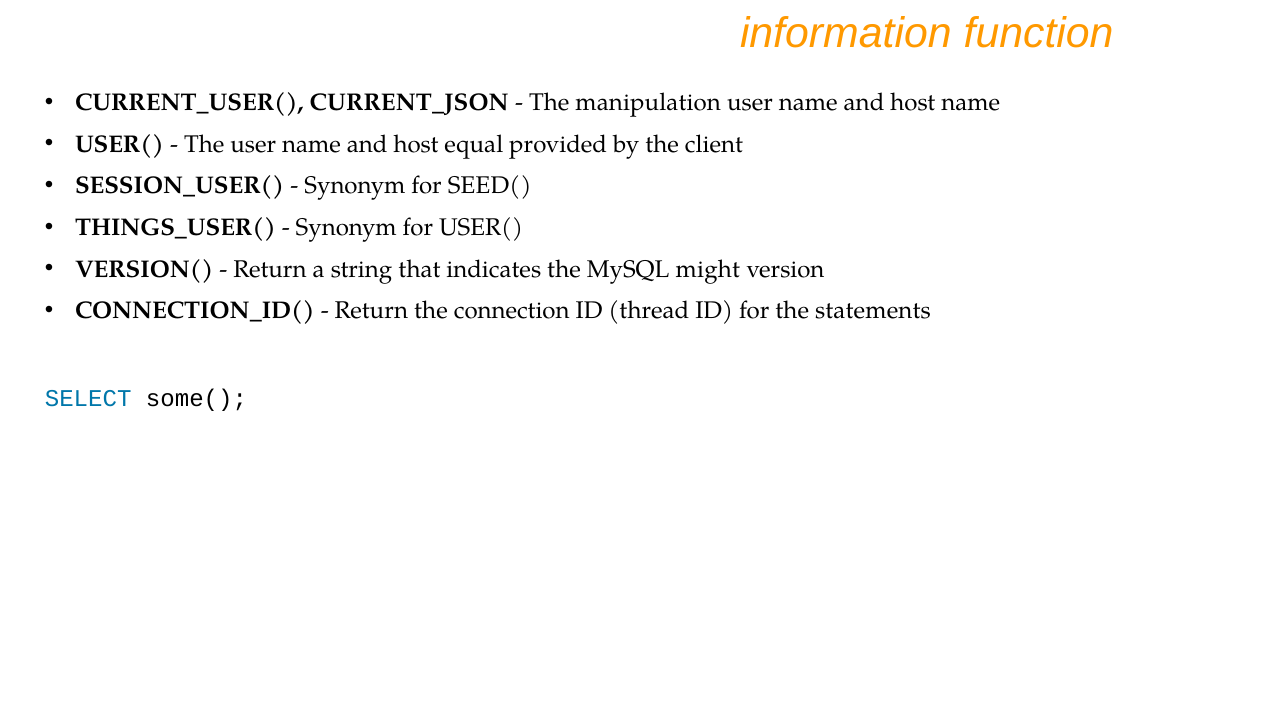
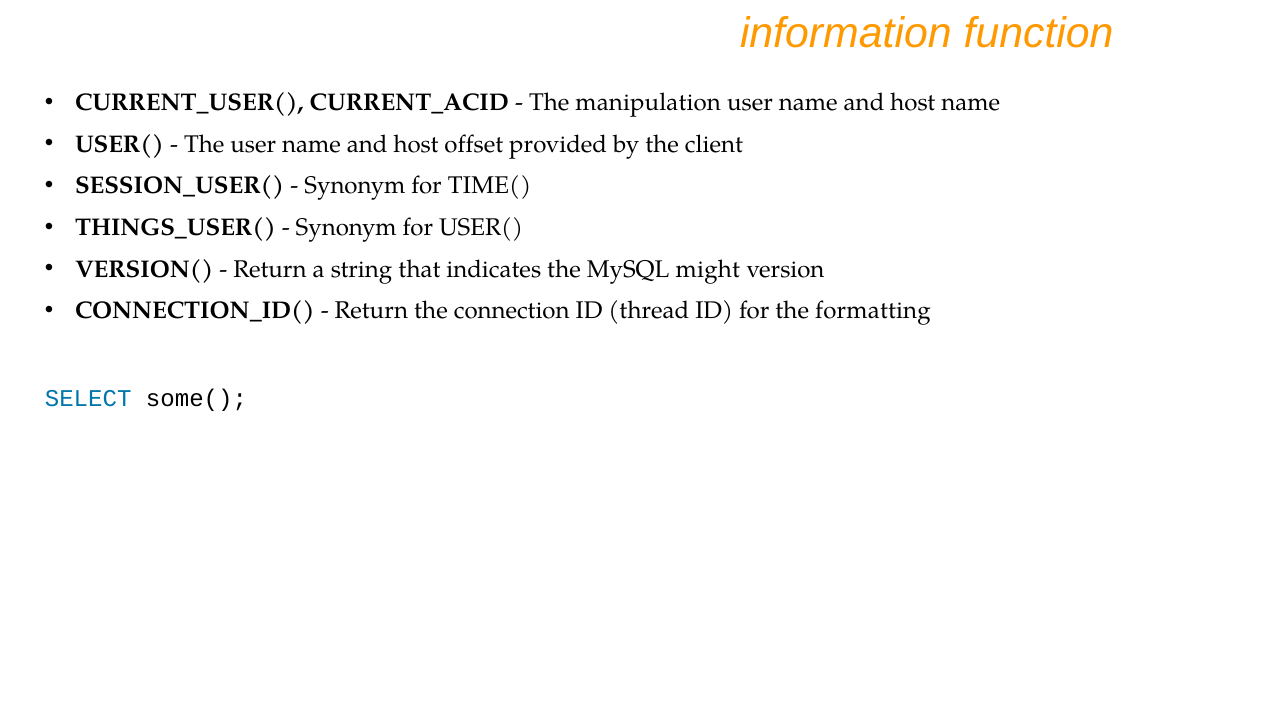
CURRENT_JSON: CURRENT_JSON -> CURRENT_ACID
equal: equal -> offset
SEED(: SEED( -> TIME(
statements: statements -> formatting
